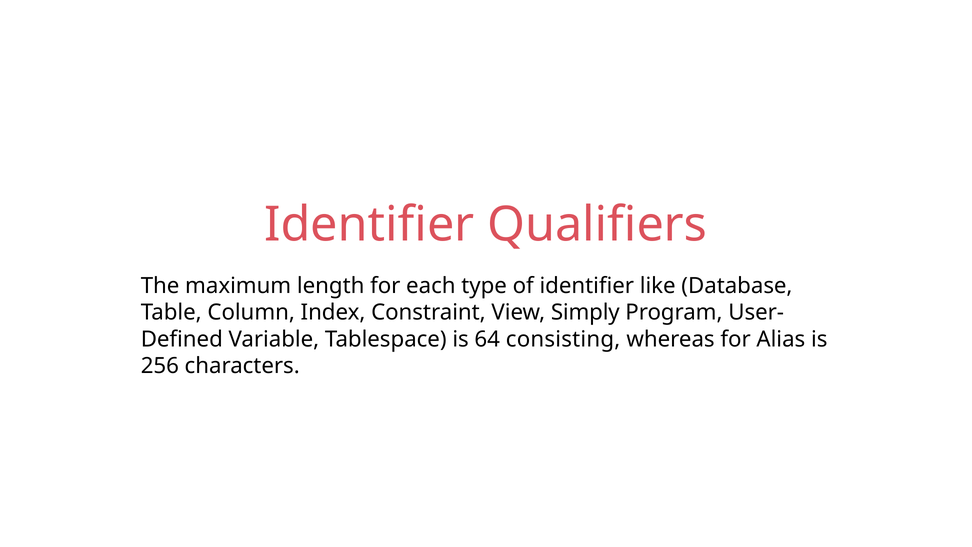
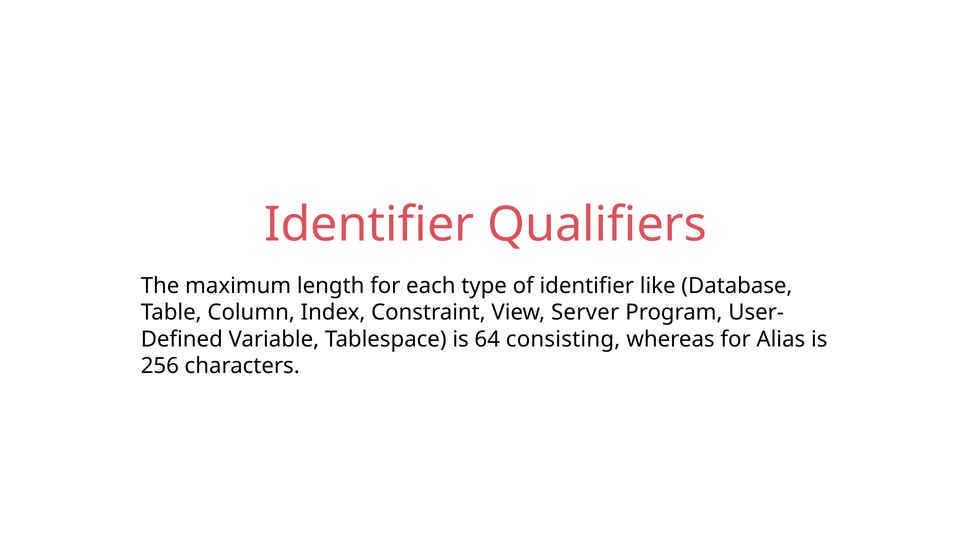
Simply: Simply -> Server
